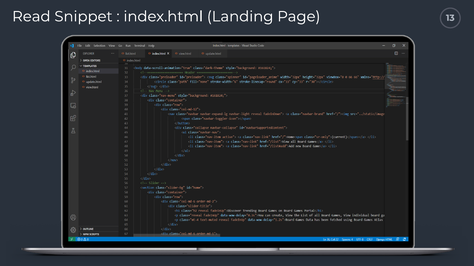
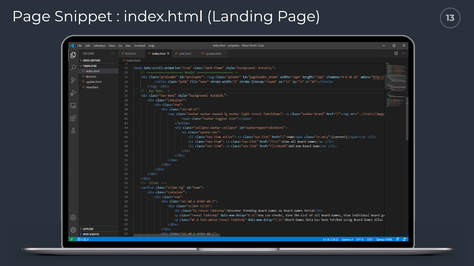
Read at (31, 17): Read -> Page
